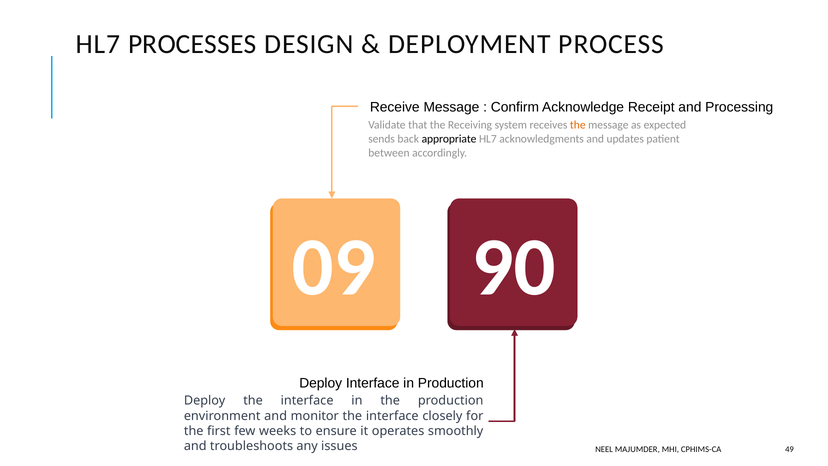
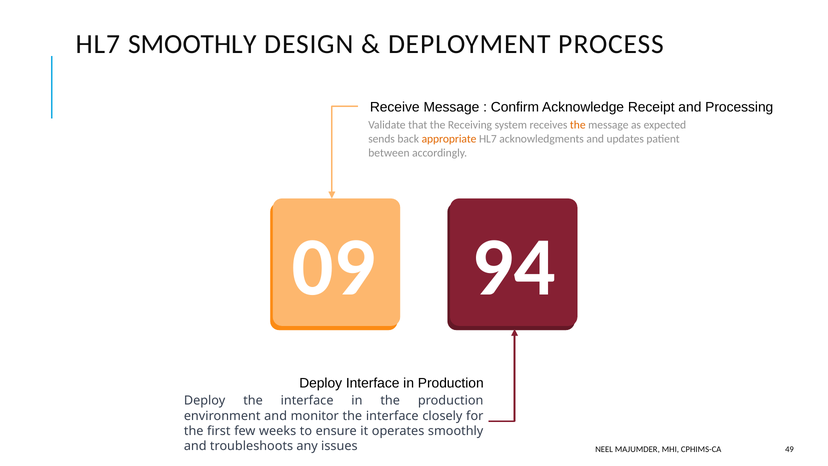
HL7 PROCESSES: PROCESSES -> SMOOTHLY
appropriate colour: black -> orange
90: 90 -> 94
